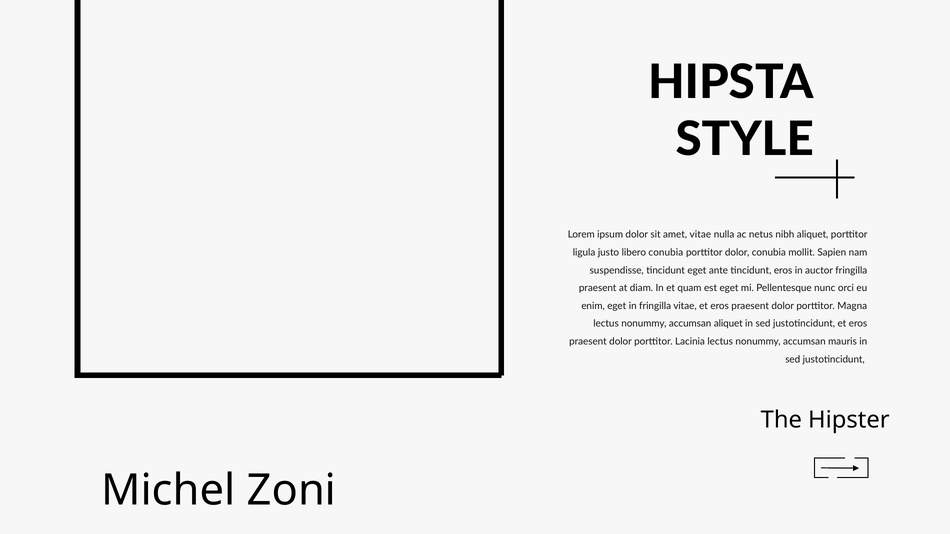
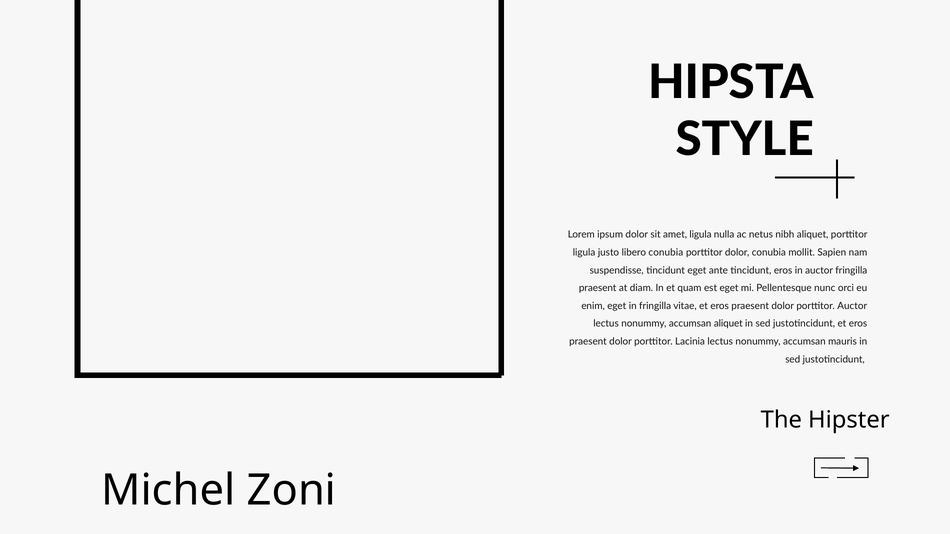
amet vitae: vitae -> ligula
porttitor Magna: Magna -> Auctor
